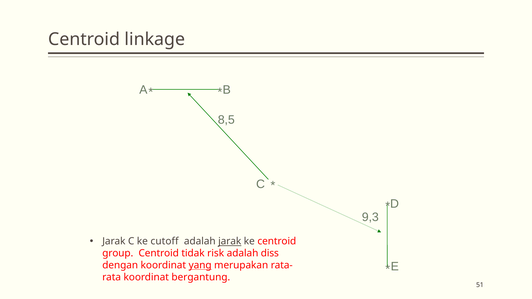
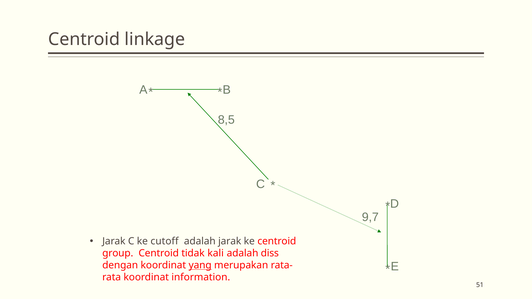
9,3: 9,3 -> 9,7
jarak at (230, 242) underline: present -> none
risk: risk -> kali
bergantung: bergantung -> information
